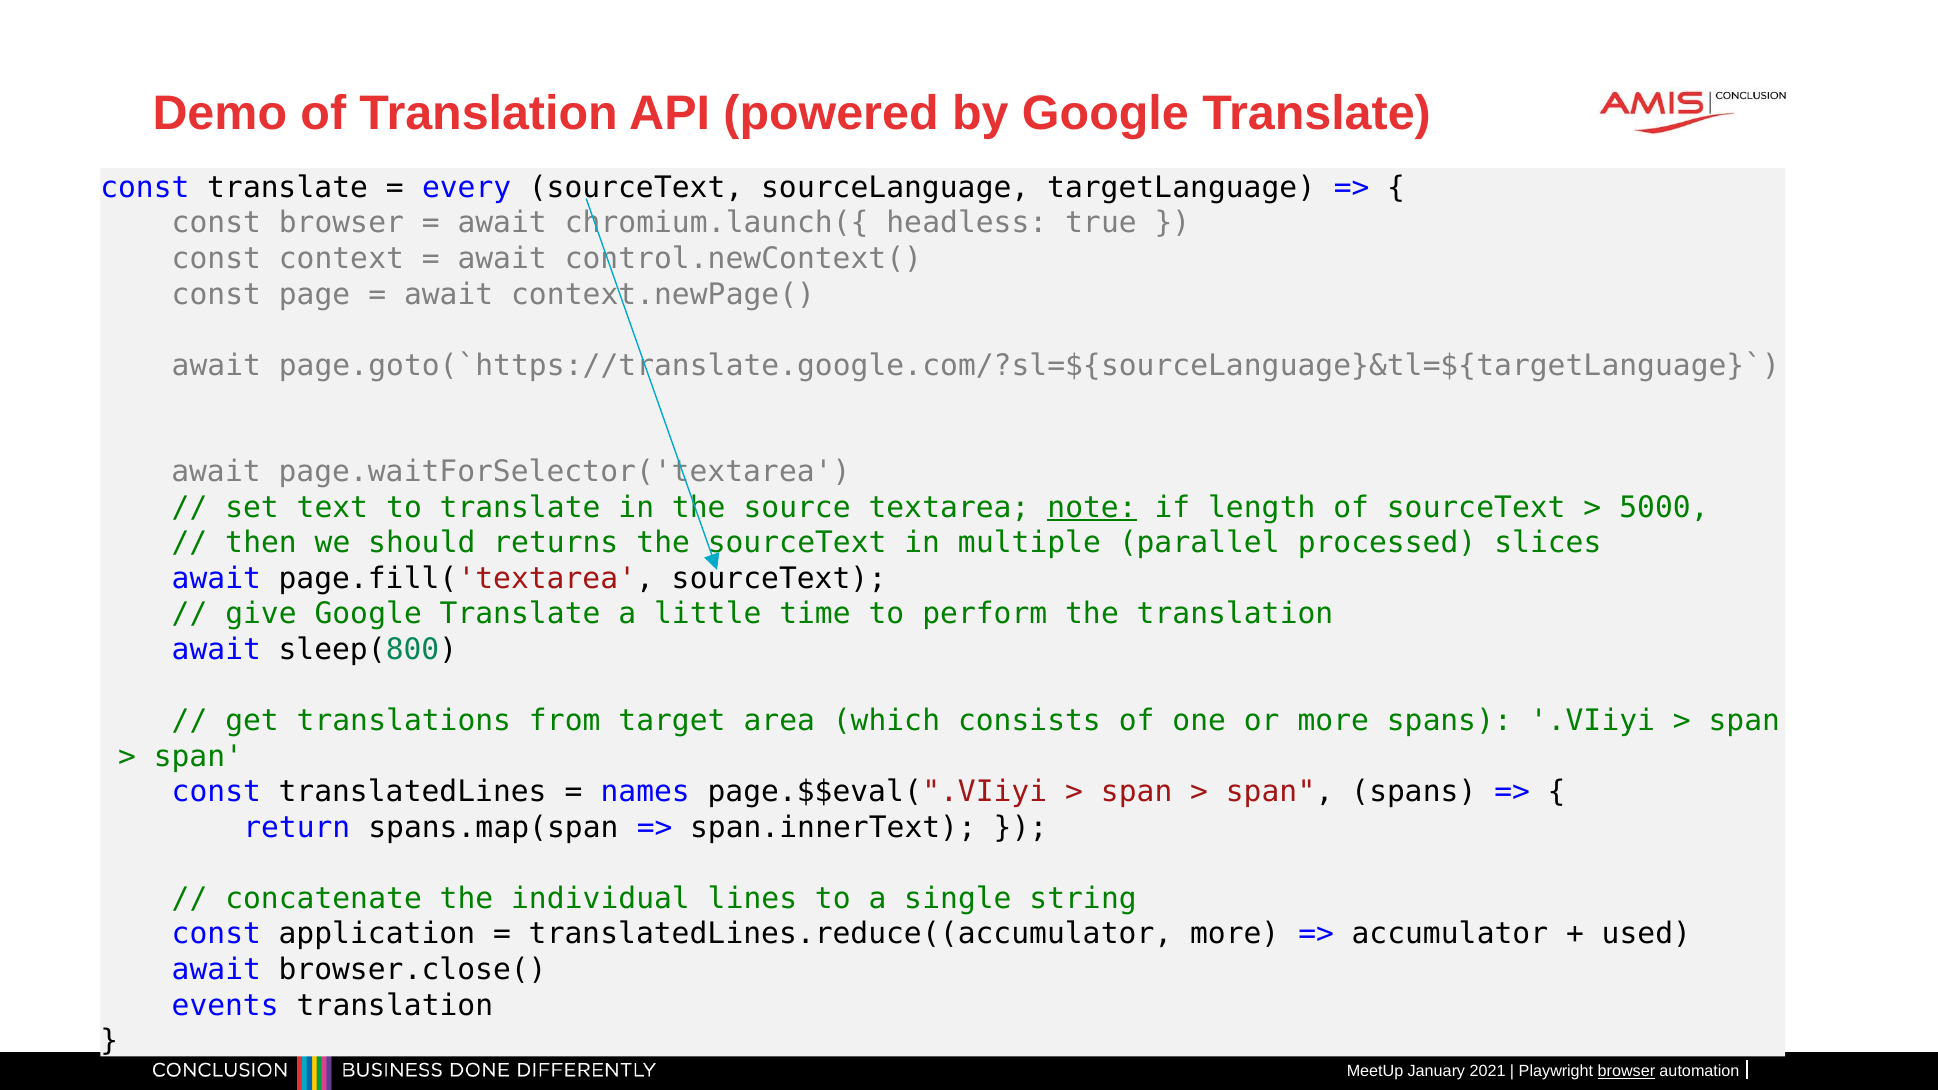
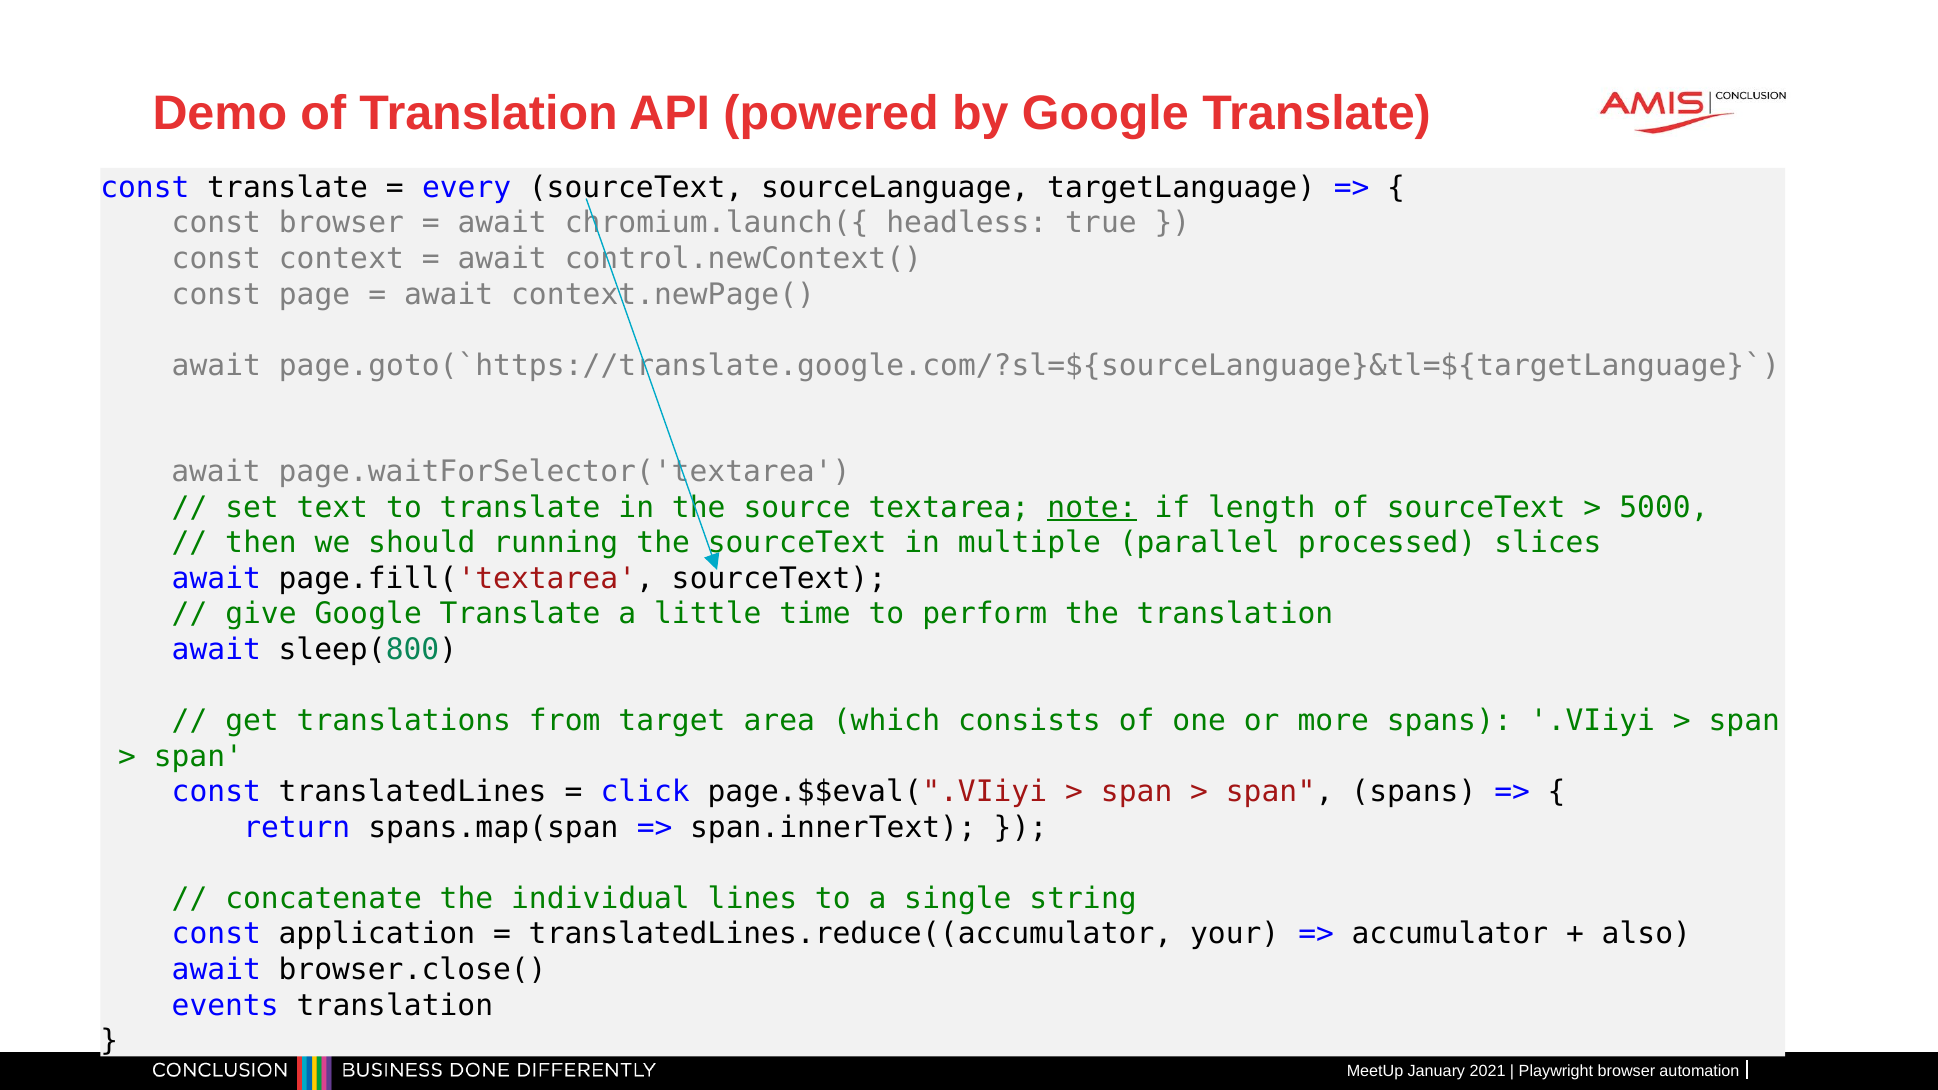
returns: returns -> running
names: names -> click
translatedLines.reduce((accumulator more: more -> your
used: used -> also
browser at (1626, 1071) underline: present -> none
